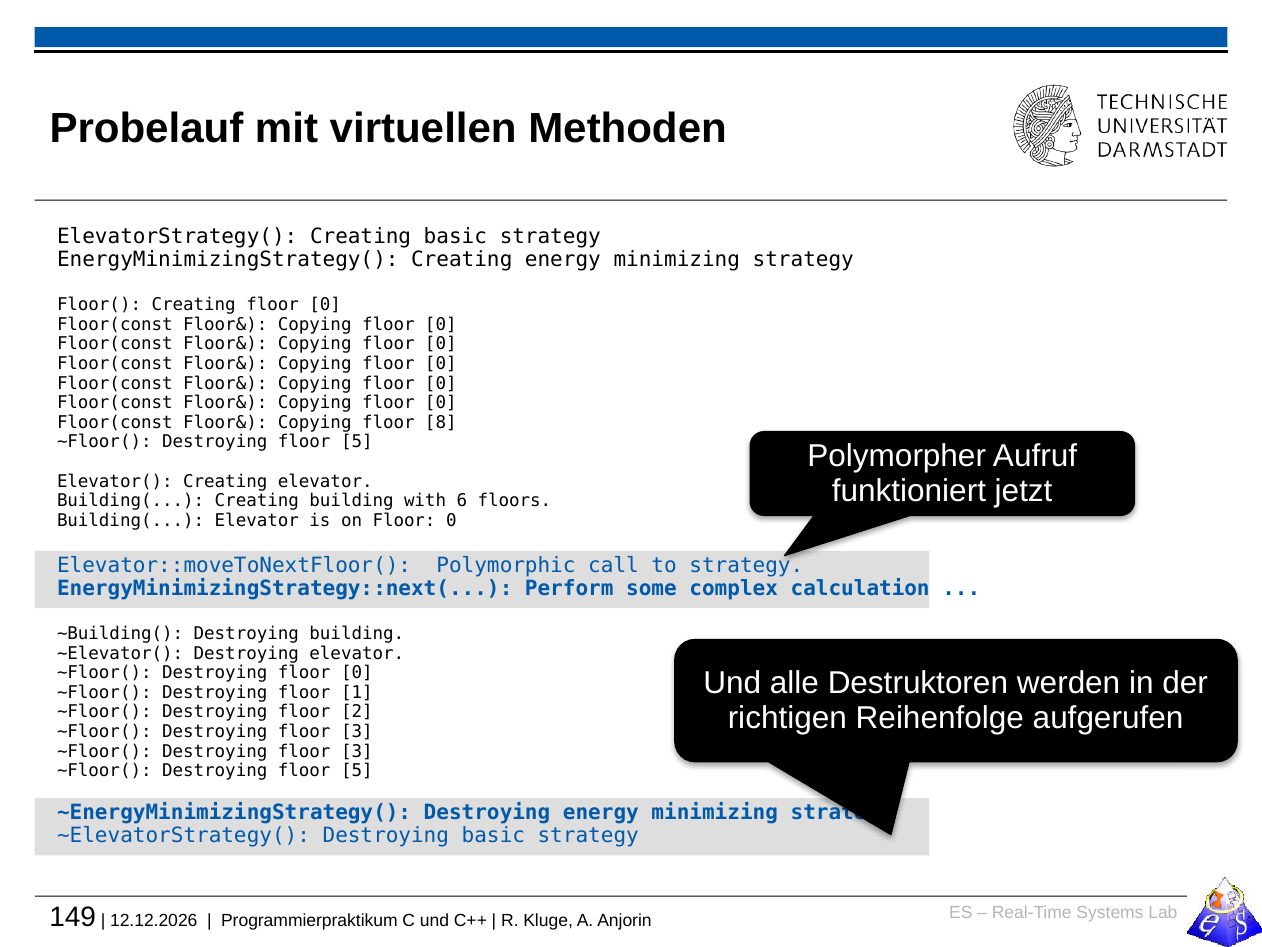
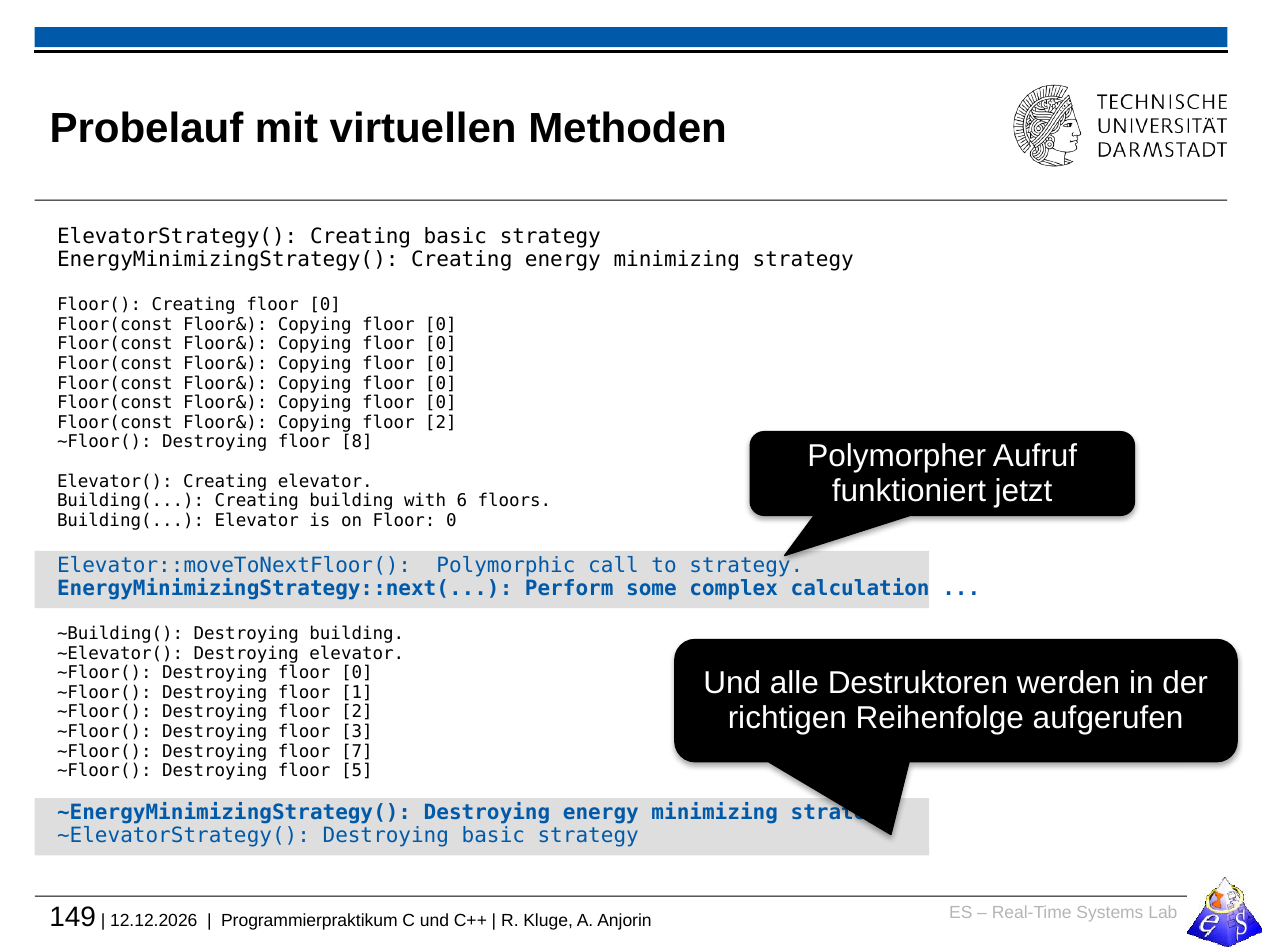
Copying floor 8: 8 -> 2
5 at (357, 442): 5 -> 8
3 at (357, 751): 3 -> 7
